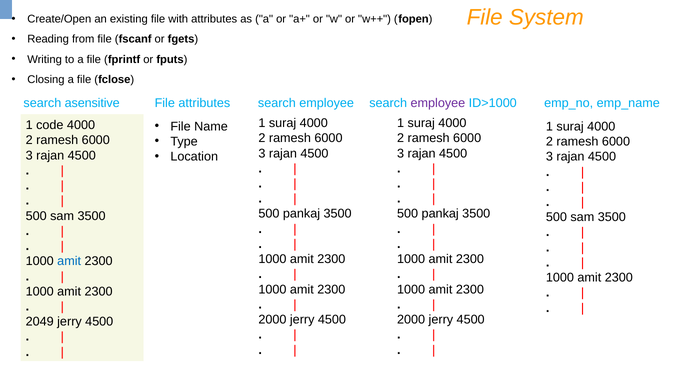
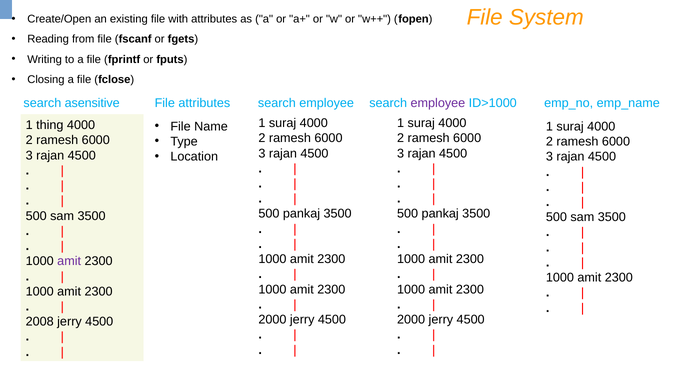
code: code -> thing
amit at (69, 262) colour: blue -> purple
2049: 2049 -> 2008
